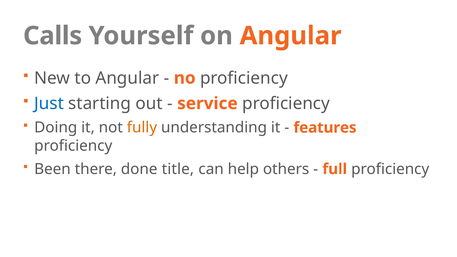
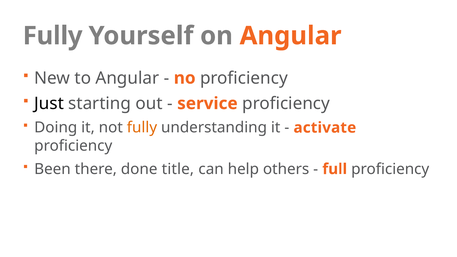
Calls at (53, 36): Calls -> Fully
Just colour: blue -> black
features: features -> activate
